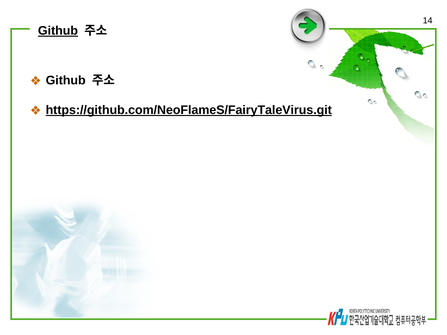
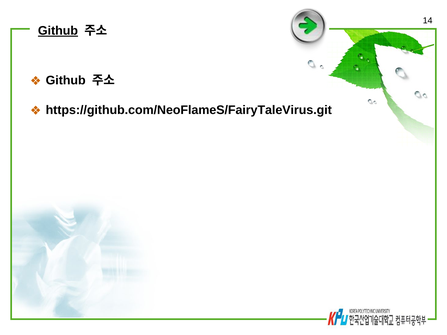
https://github.com/NeoFlameS/FairyTaleVirus.git underline: present -> none
